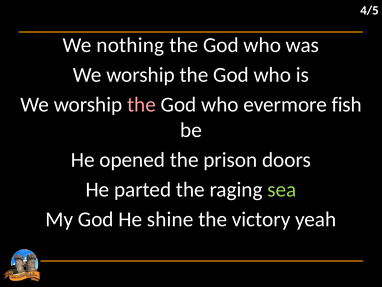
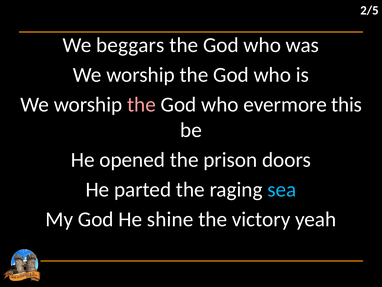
4/5: 4/5 -> 2/5
nothing: nothing -> beggars
fish: fish -> this
sea colour: light green -> light blue
